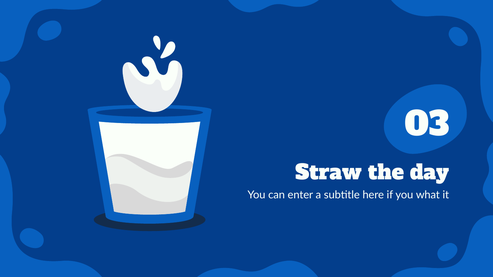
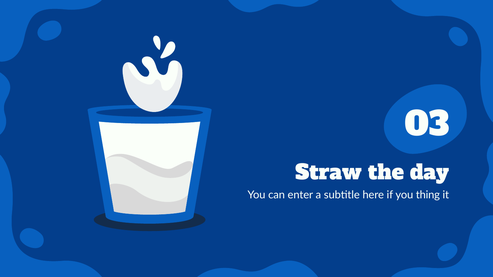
what: what -> thing
